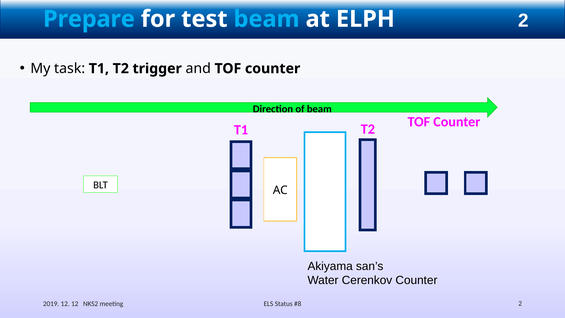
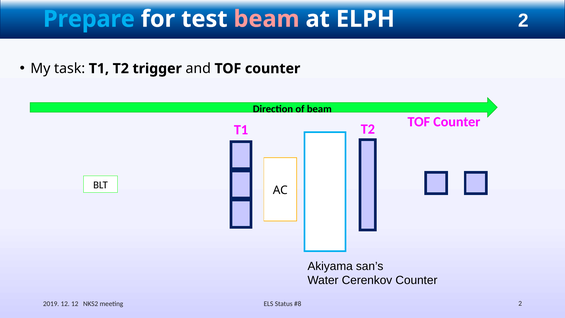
beam at (267, 19) colour: light blue -> pink
